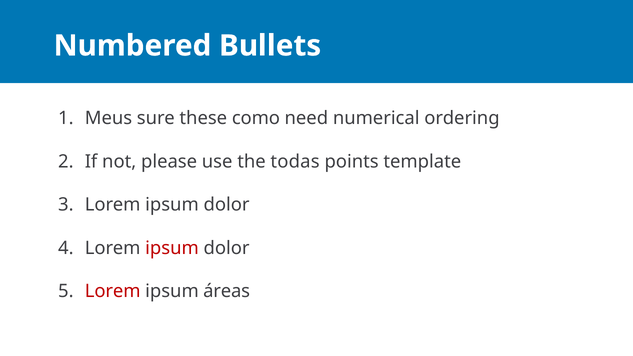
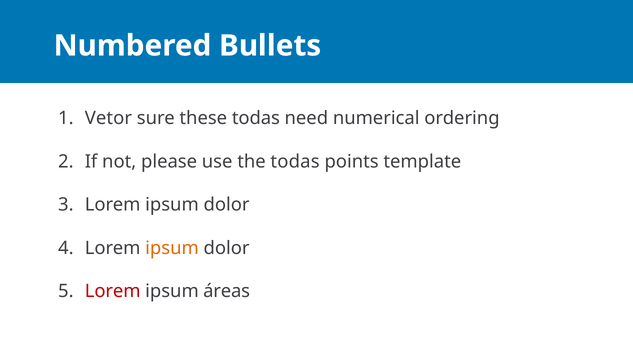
Meus: Meus -> Vetor
these como: como -> todas
ipsum at (172, 248) colour: red -> orange
